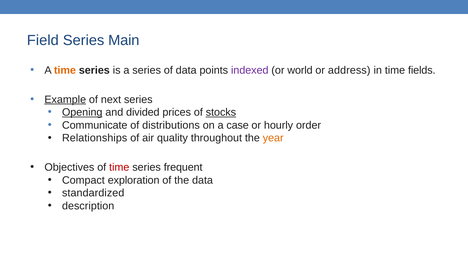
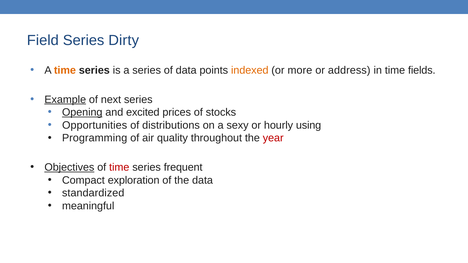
Main: Main -> Dirty
indexed colour: purple -> orange
world: world -> more
divided: divided -> excited
stocks underline: present -> none
Communicate: Communicate -> Opportunities
case: case -> sexy
order: order -> using
Relationships: Relationships -> Programming
year colour: orange -> red
Objectives underline: none -> present
description: description -> meaningful
